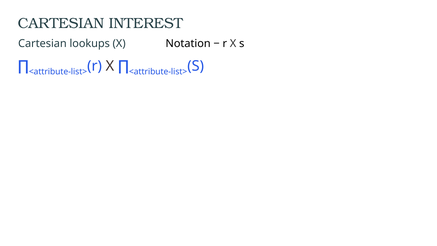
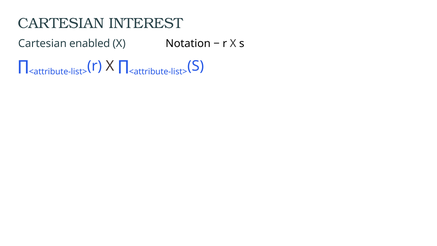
lookups: lookups -> enabled
